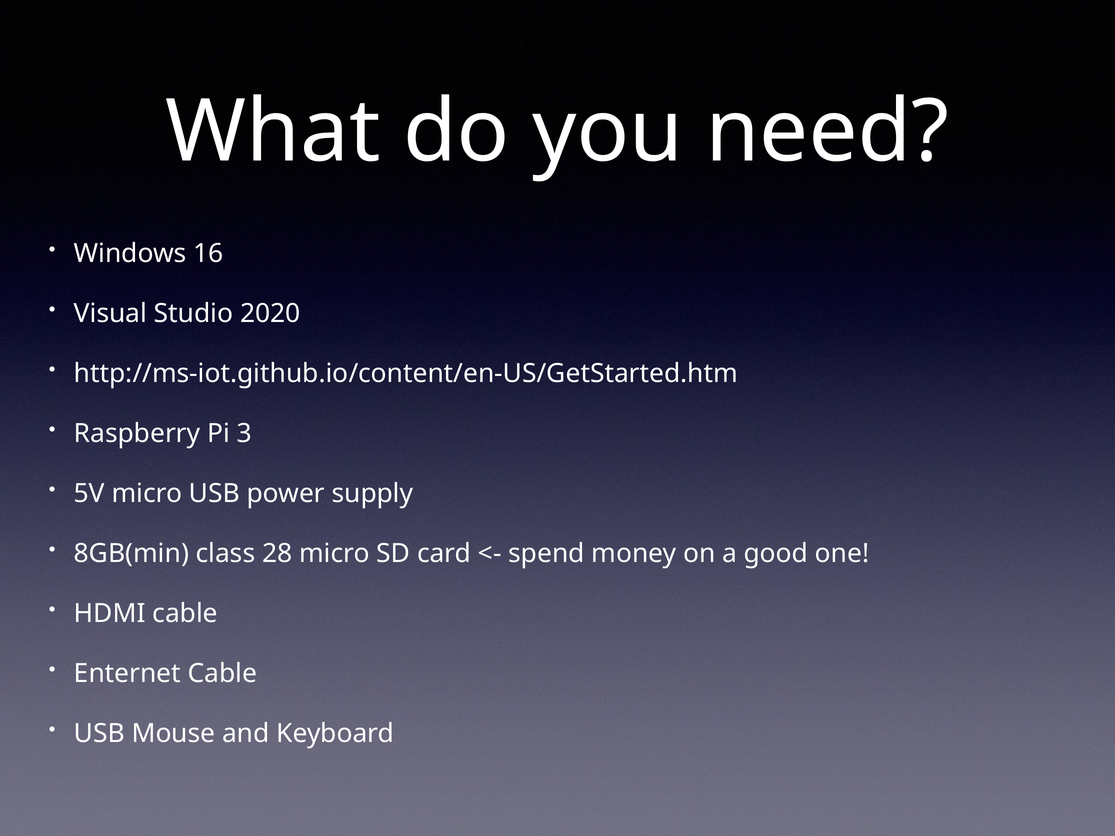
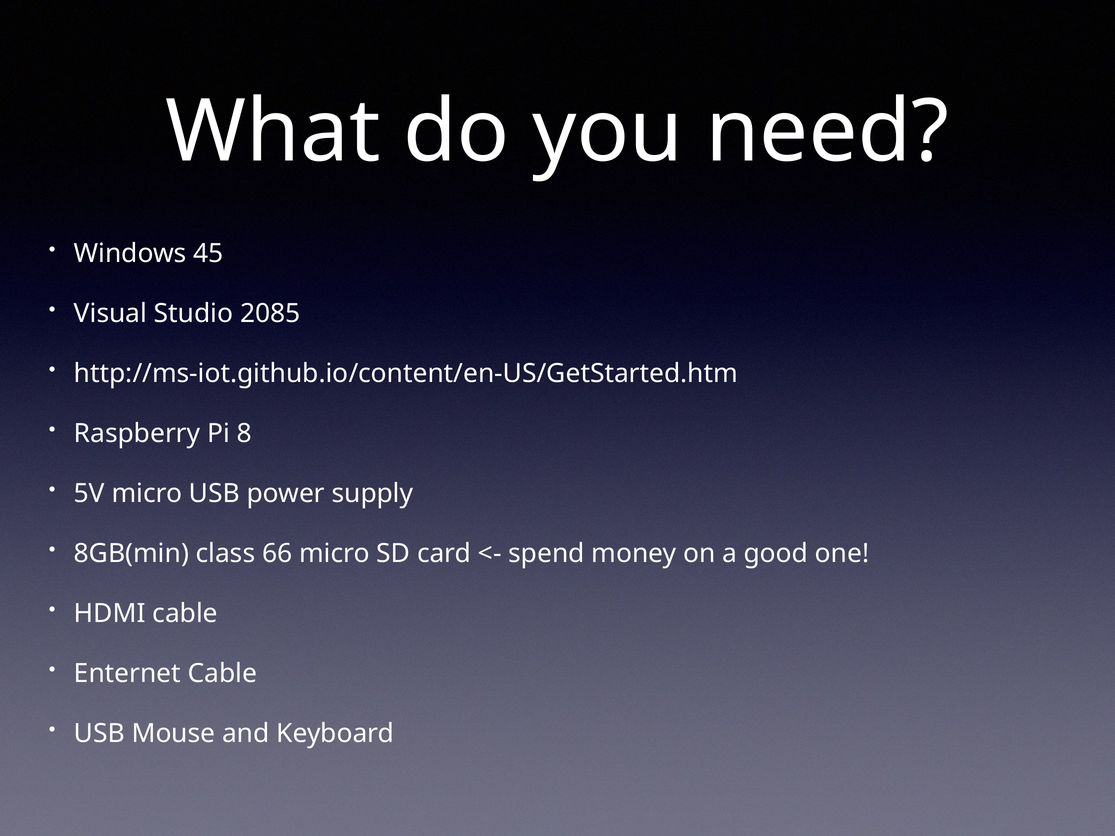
16: 16 -> 45
2020: 2020 -> 2085
3: 3 -> 8
28: 28 -> 66
